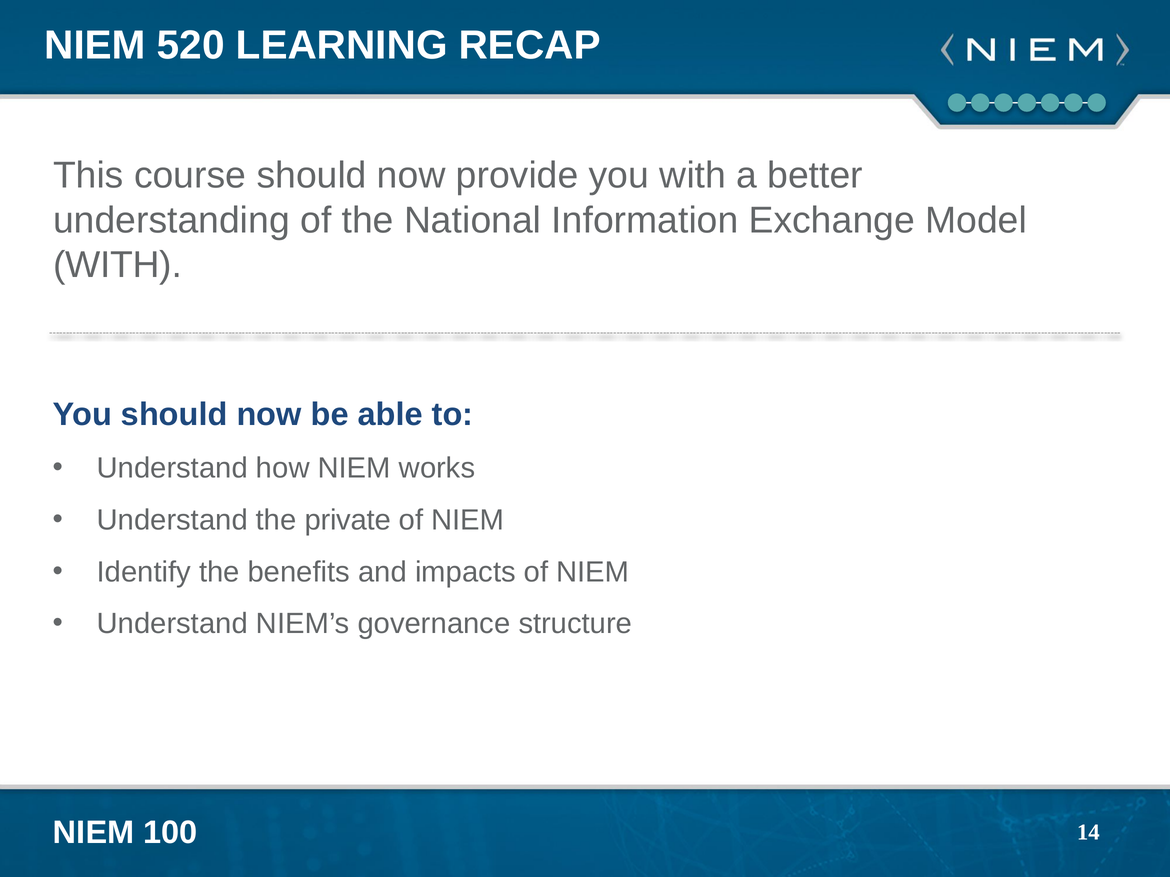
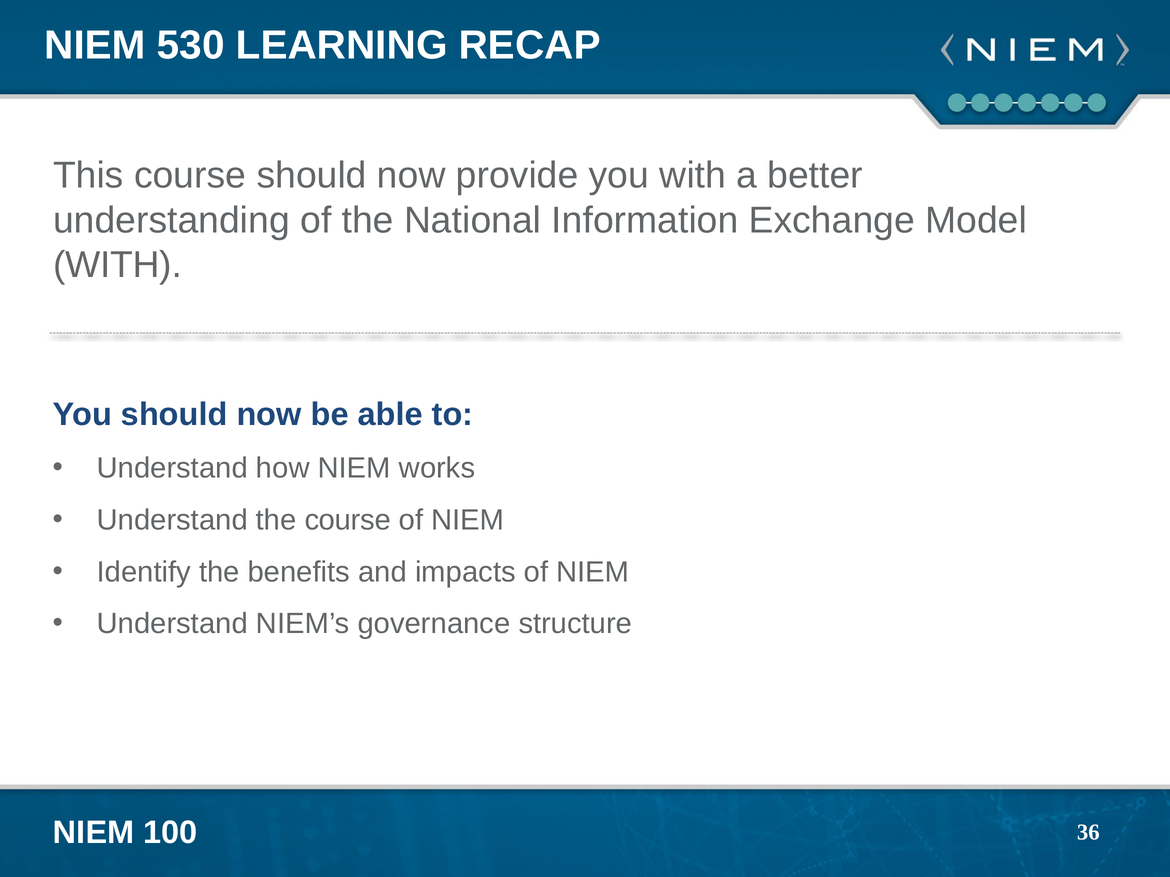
520: 520 -> 530
the private: private -> course
14: 14 -> 36
